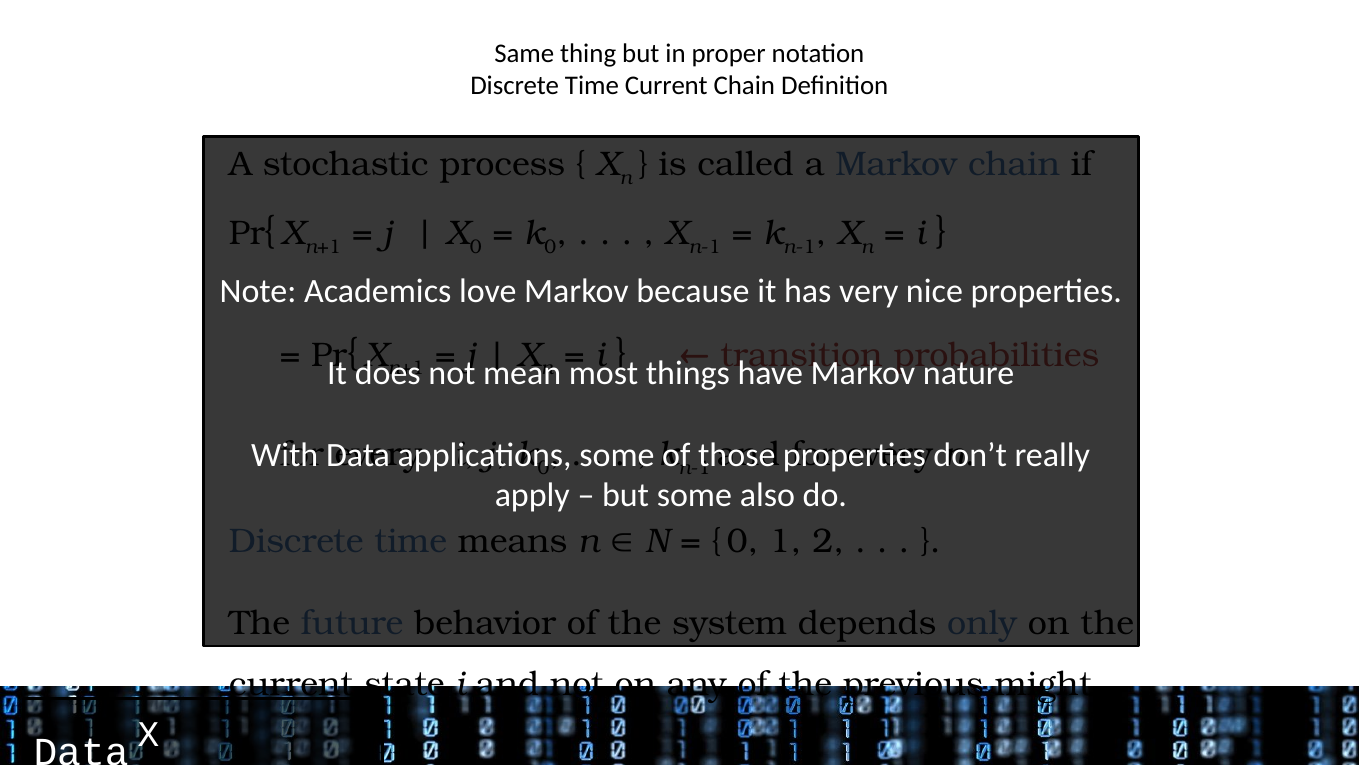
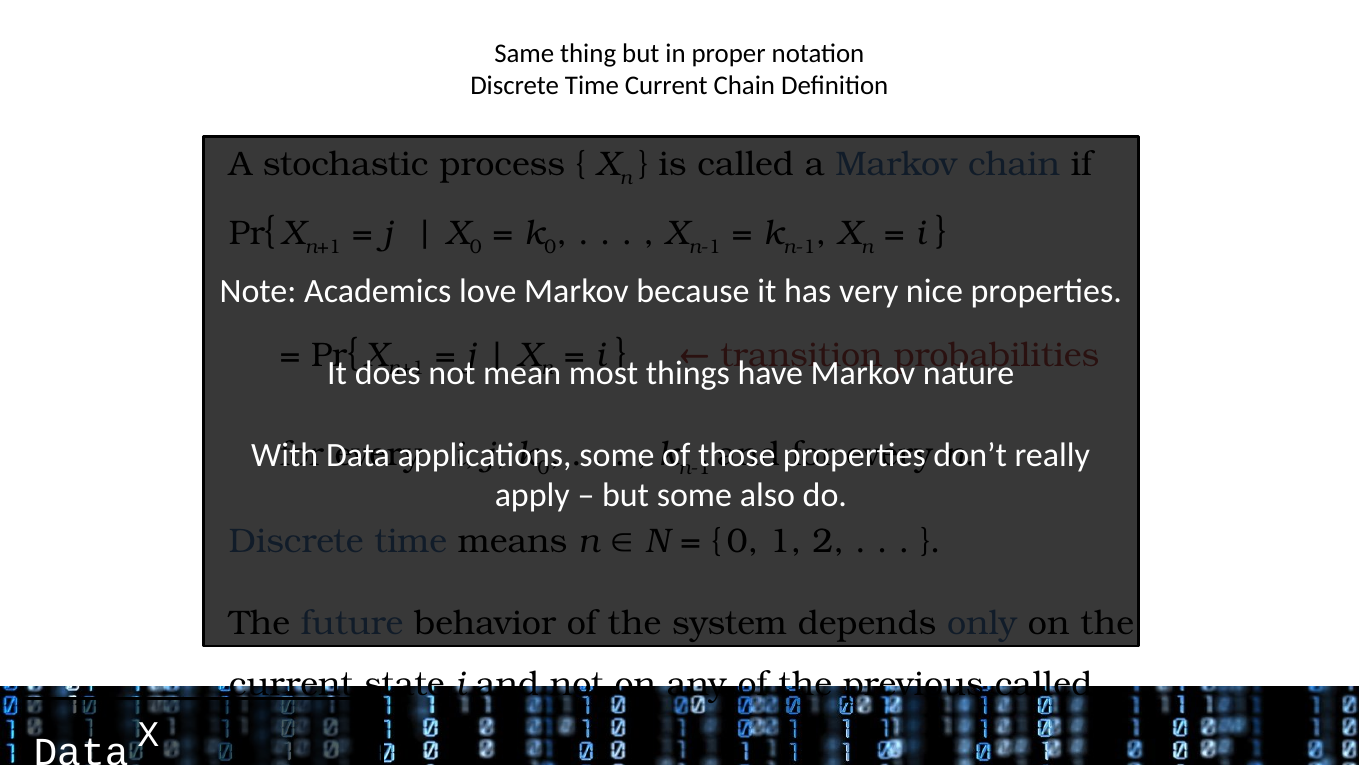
previous might: might -> called
